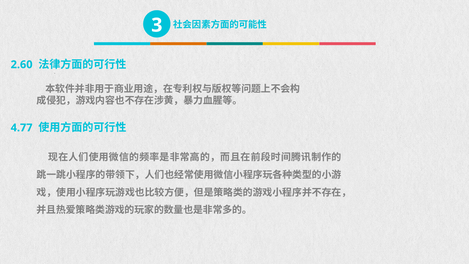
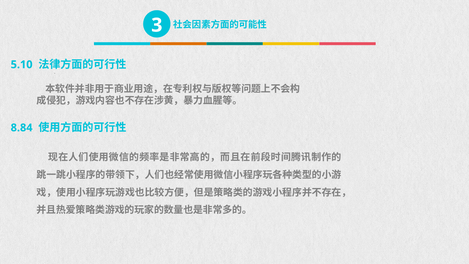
2.60: 2.60 -> 5.10
4.77: 4.77 -> 8.84
